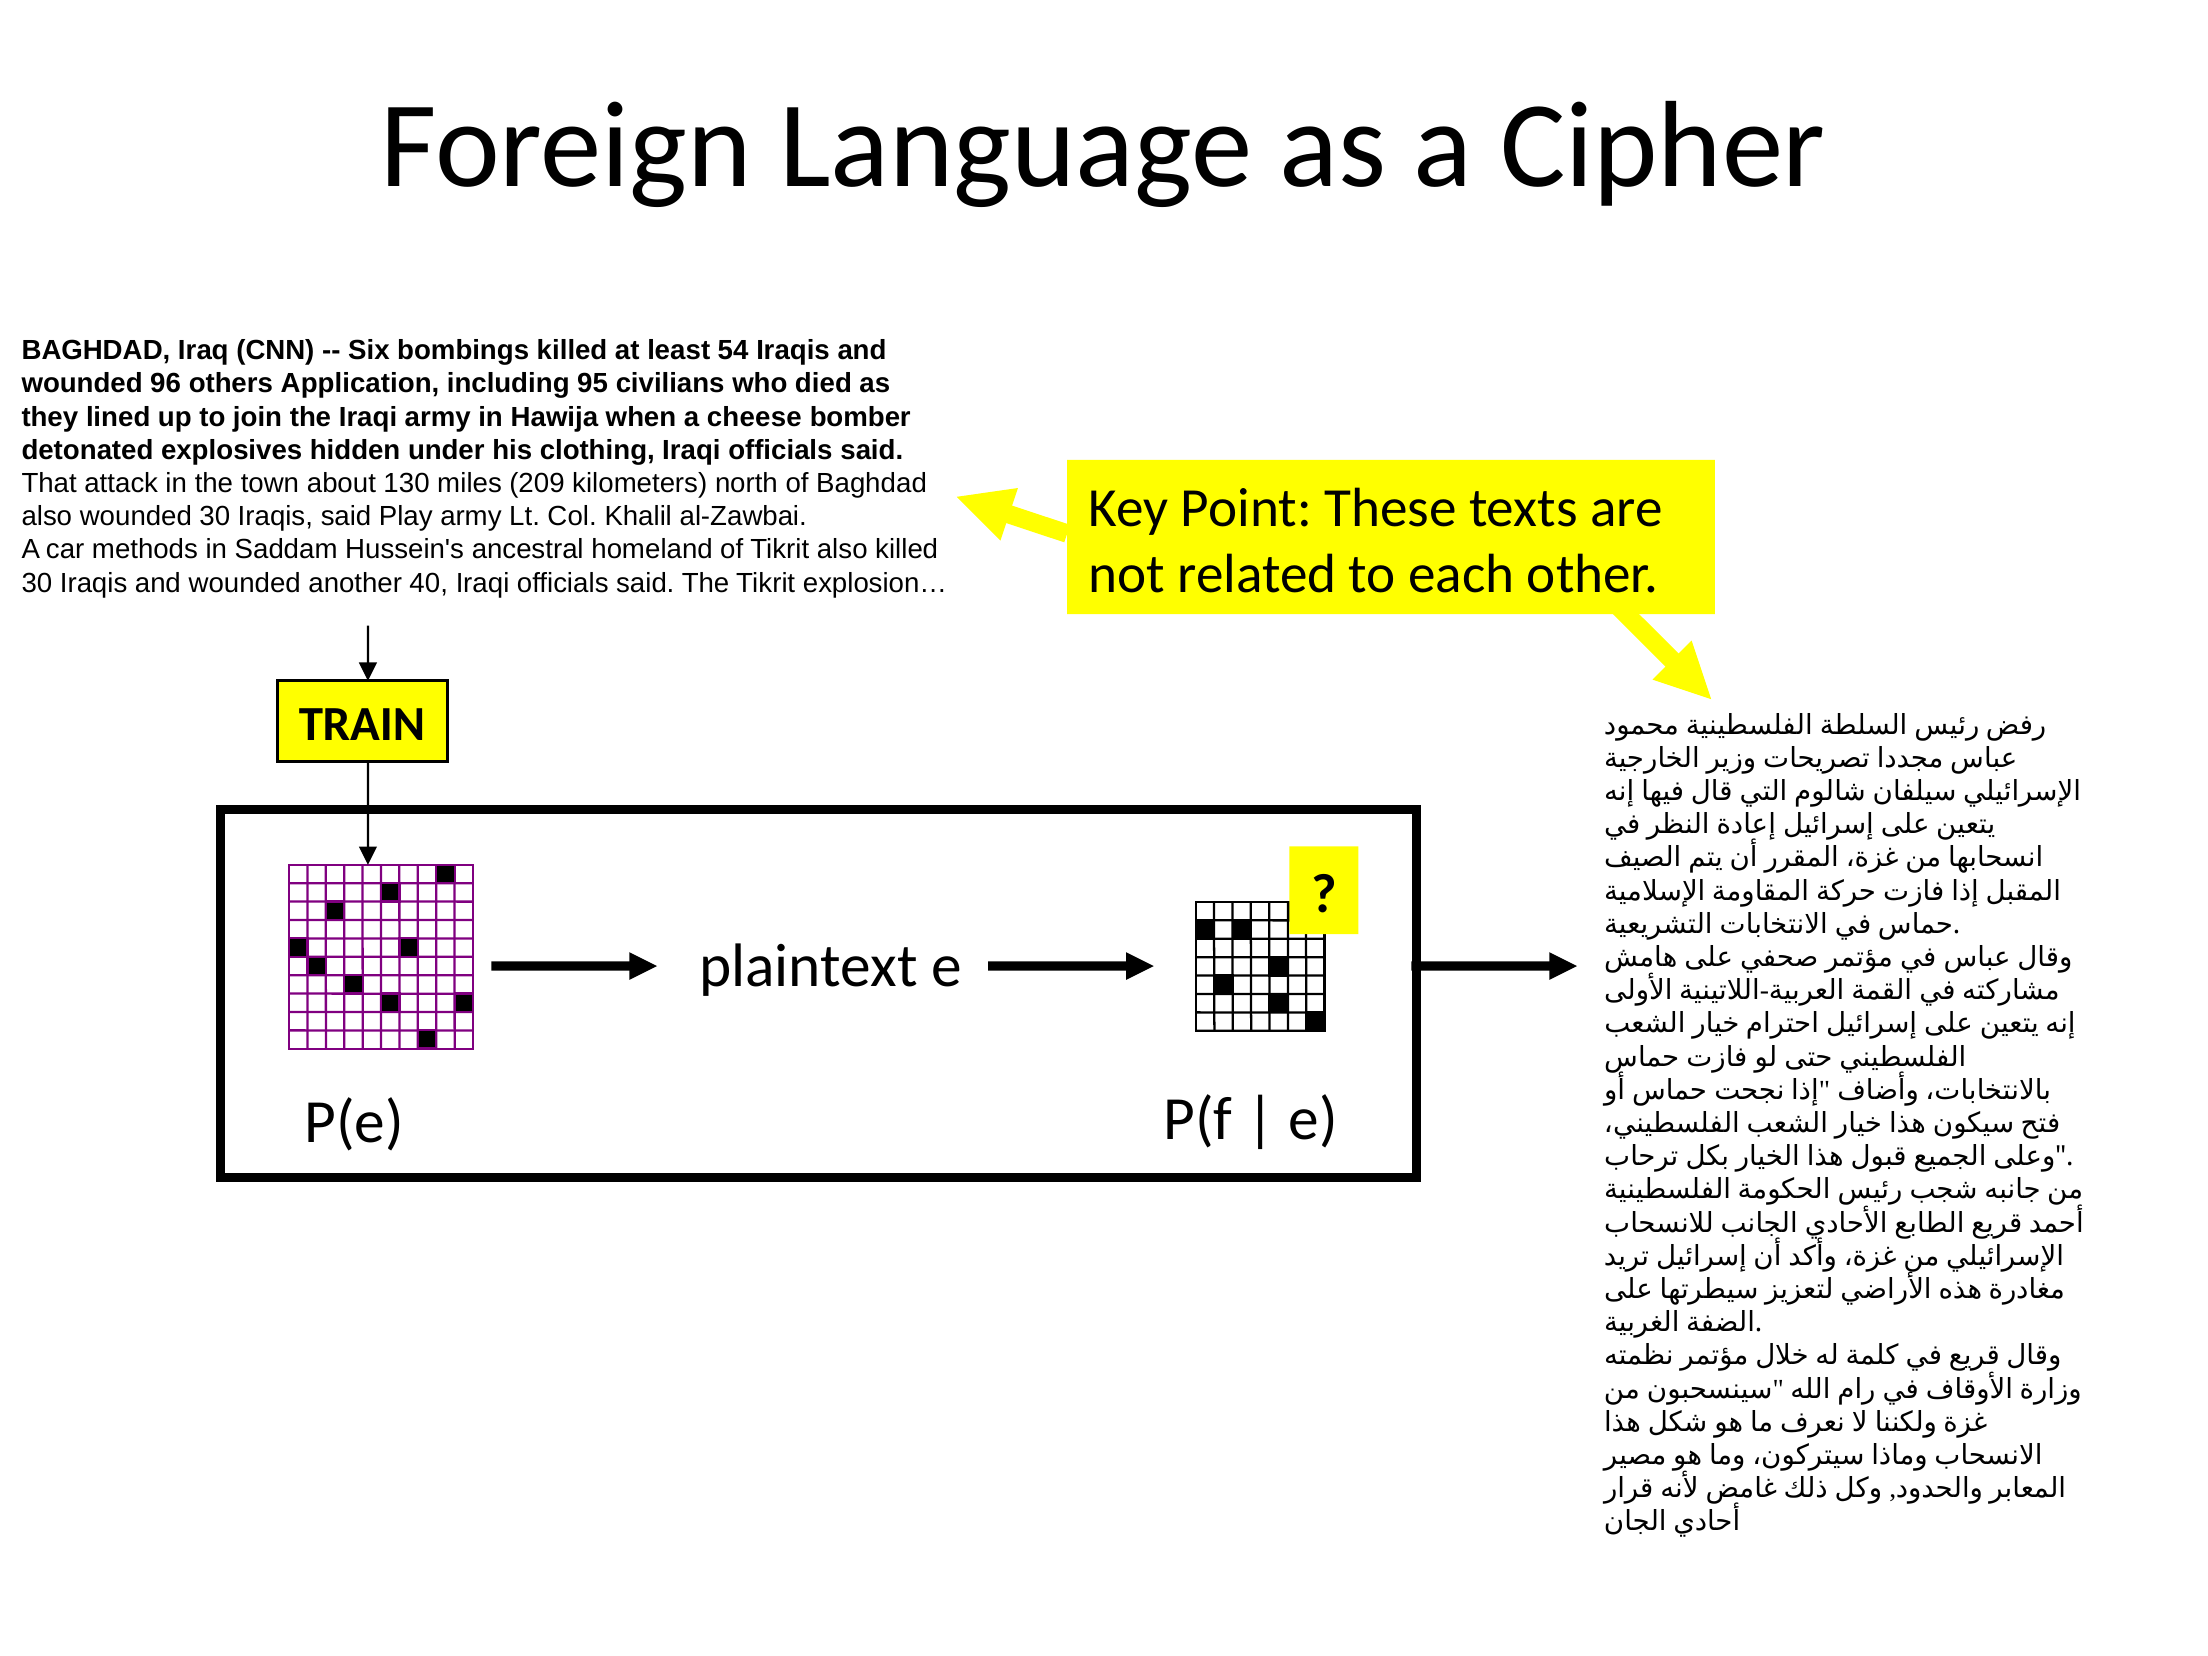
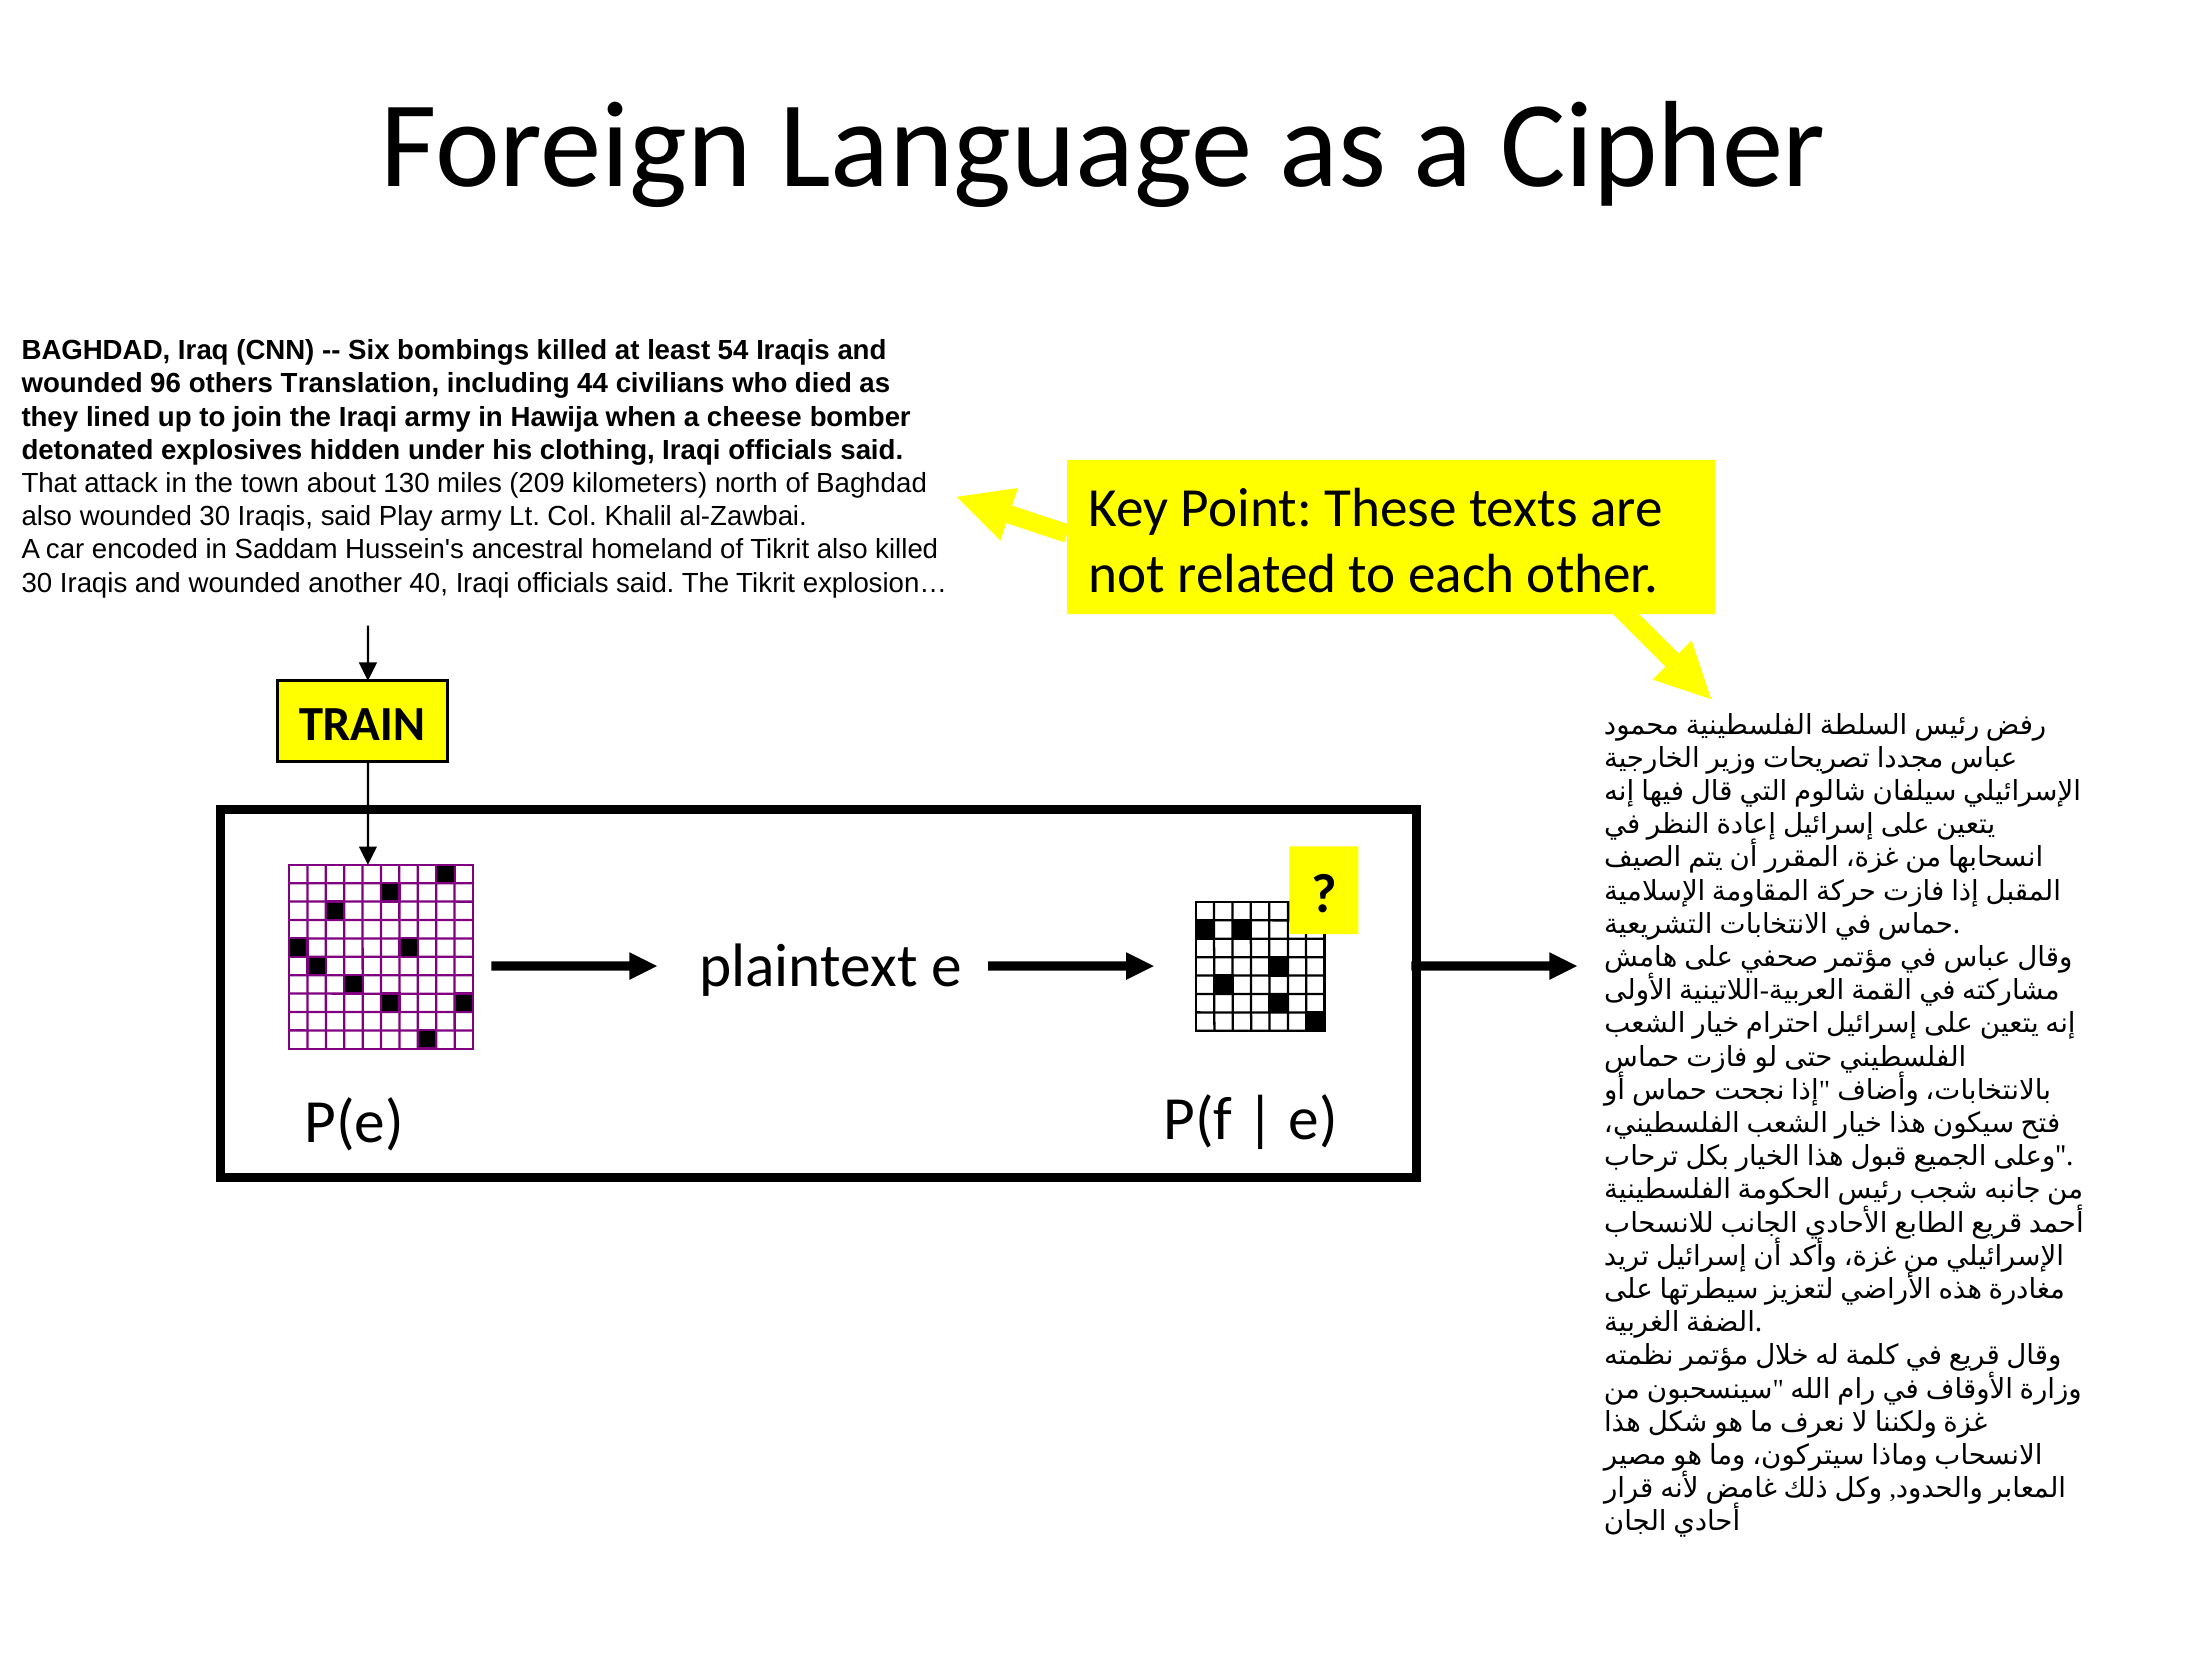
Application: Application -> Translation
95: 95 -> 44
methods: methods -> encoded
